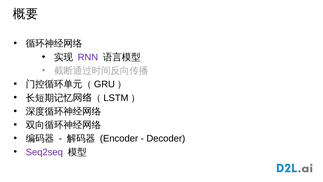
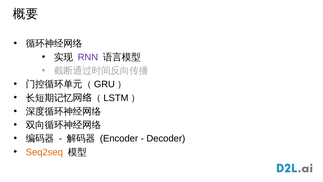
Seq2seq colour: purple -> orange
